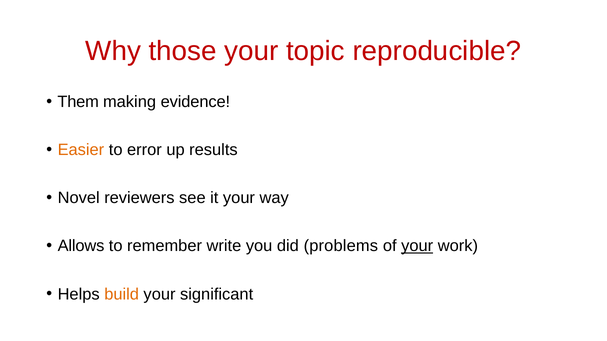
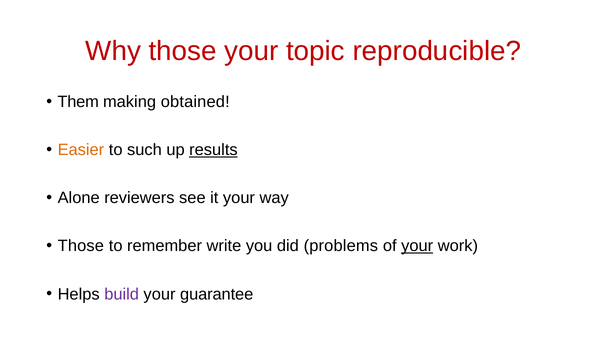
evidence: evidence -> obtained
error: error -> such
results underline: none -> present
Novel: Novel -> Alone
Allows at (81, 246): Allows -> Those
build colour: orange -> purple
significant: significant -> guarantee
